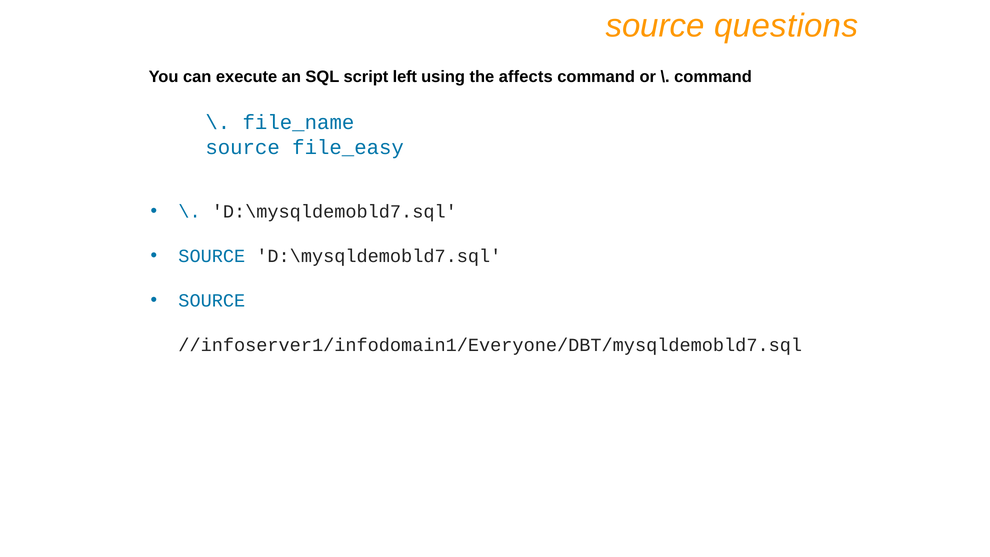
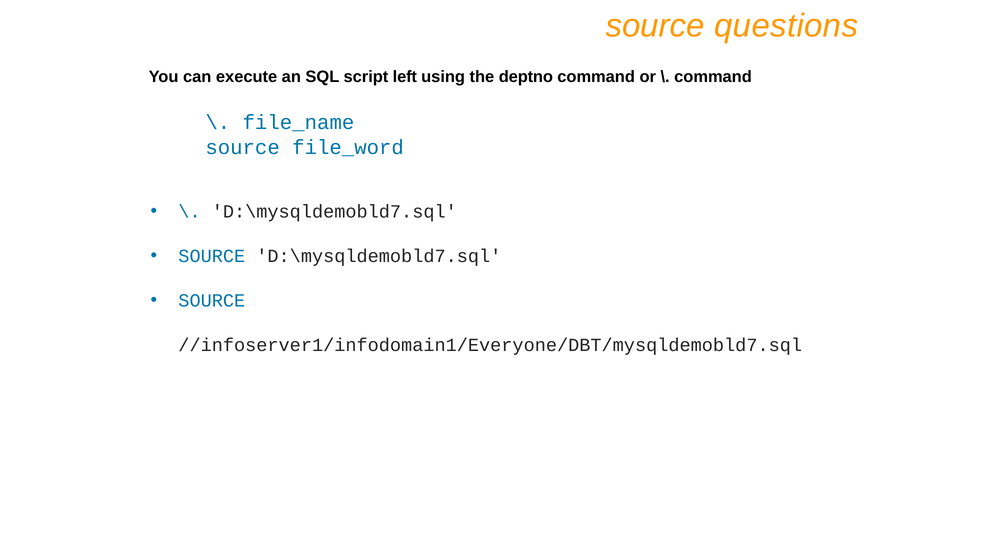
affects: affects -> deptno
file_easy: file_easy -> file_word
